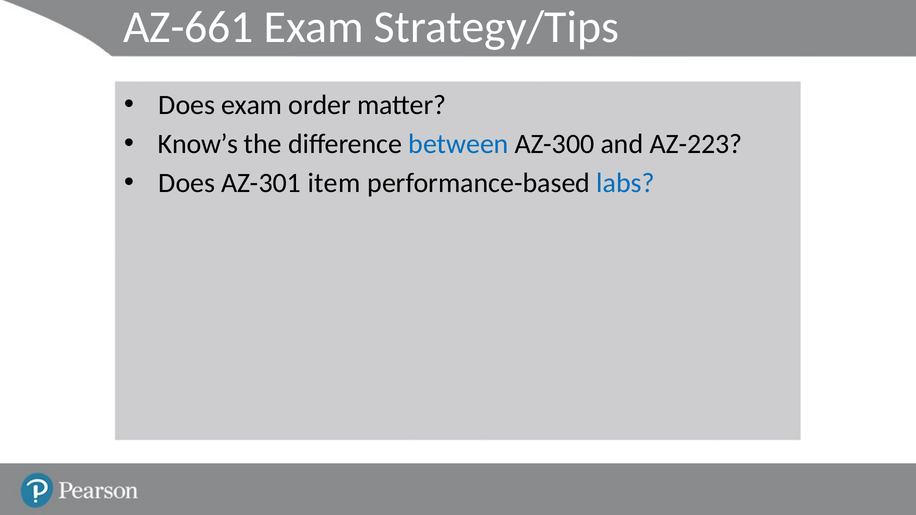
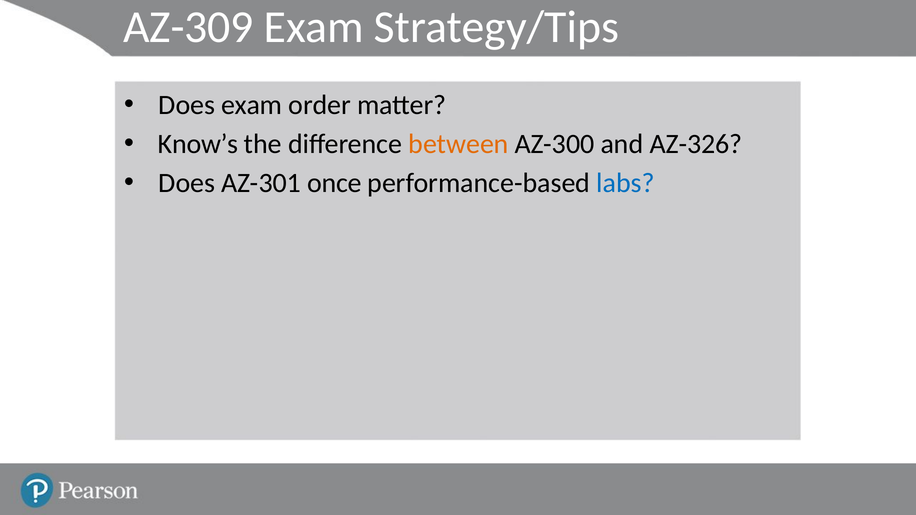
AZ-661: AZ-661 -> AZ-309
between colour: blue -> orange
AZ-223: AZ-223 -> AZ-326
item: item -> once
